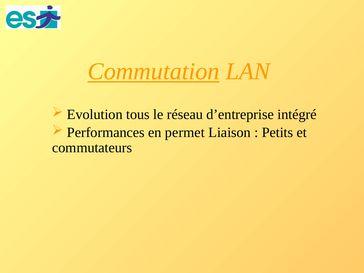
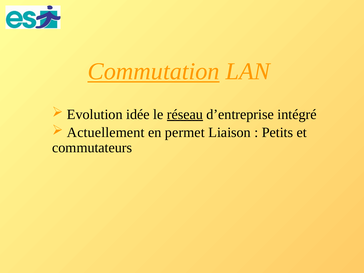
tous: tous -> idée
réseau underline: none -> present
Performances: Performances -> Actuellement
